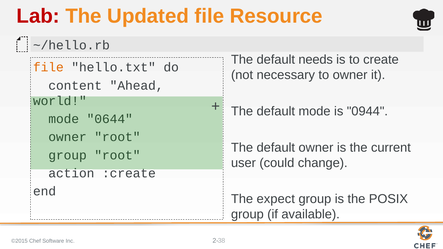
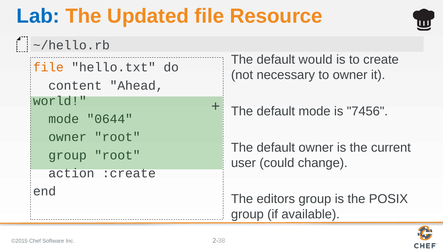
Lab colour: red -> blue
needs: needs -> would
0944: 0944 -> 7456
expect: expect -> editors
